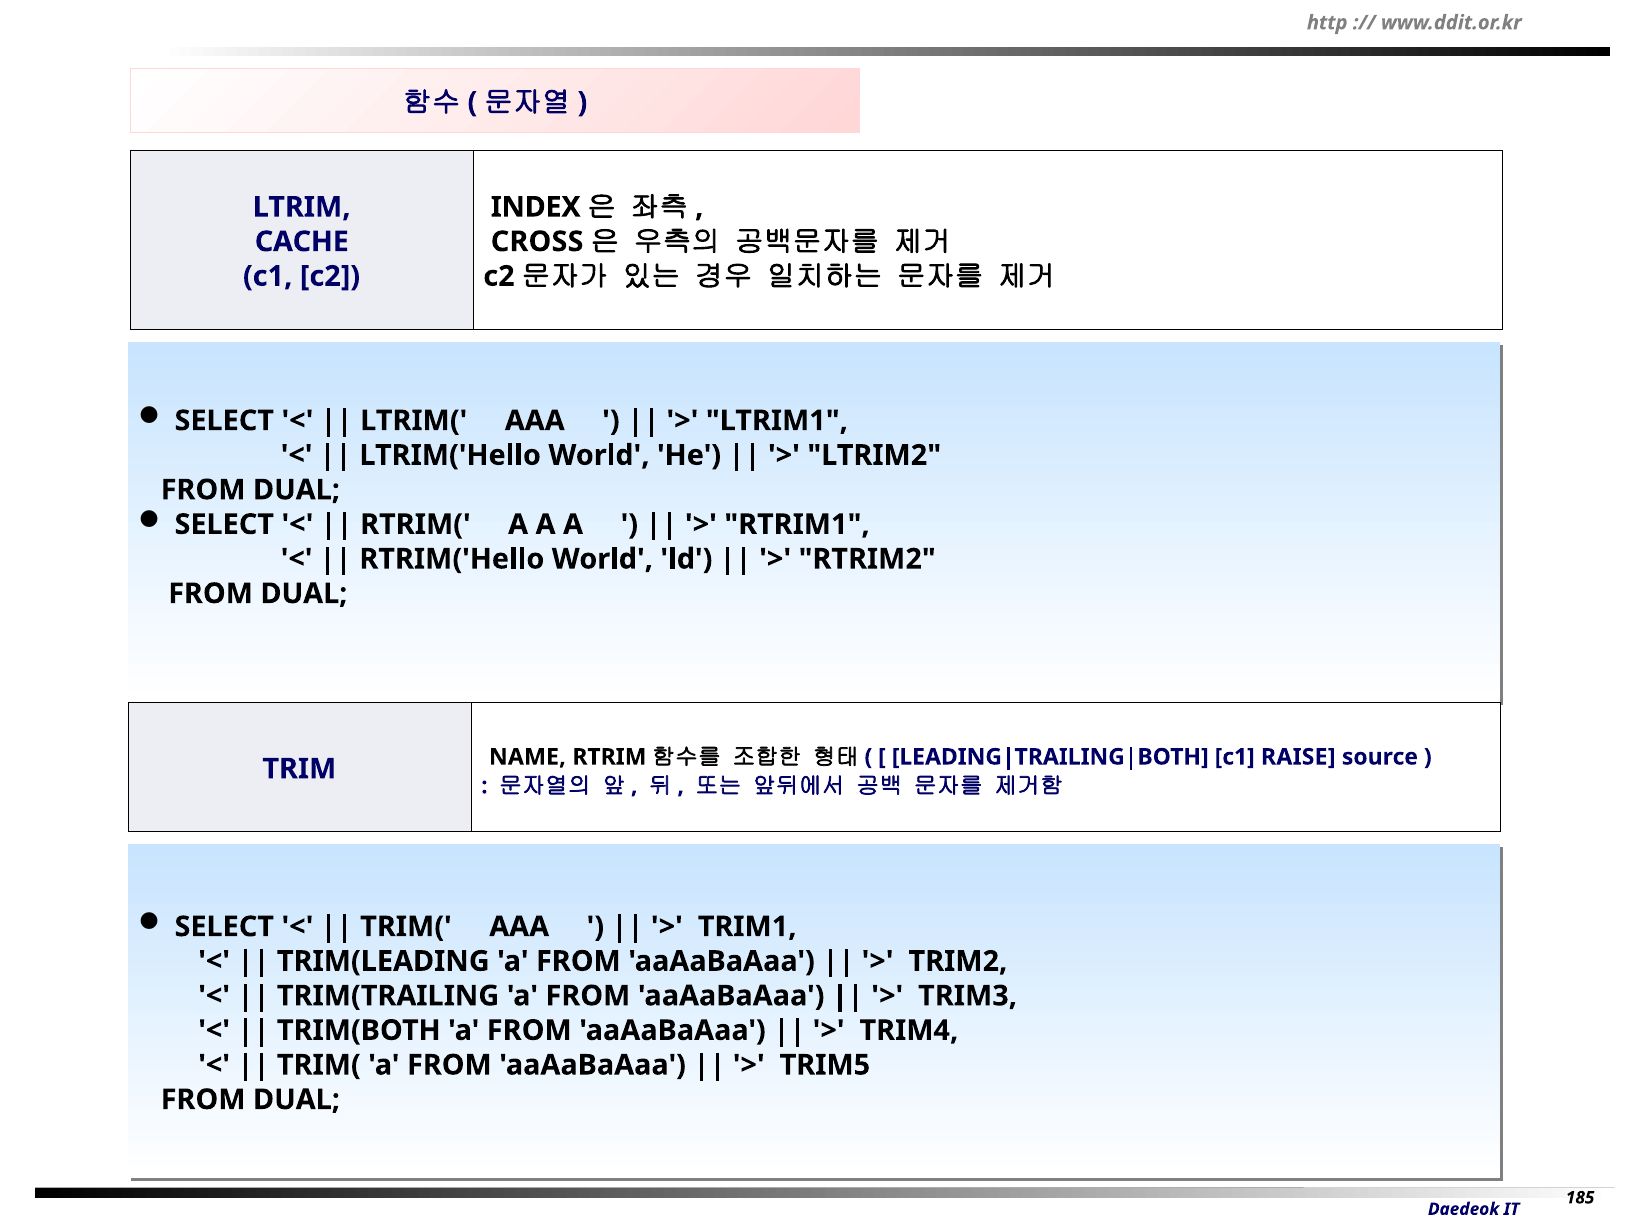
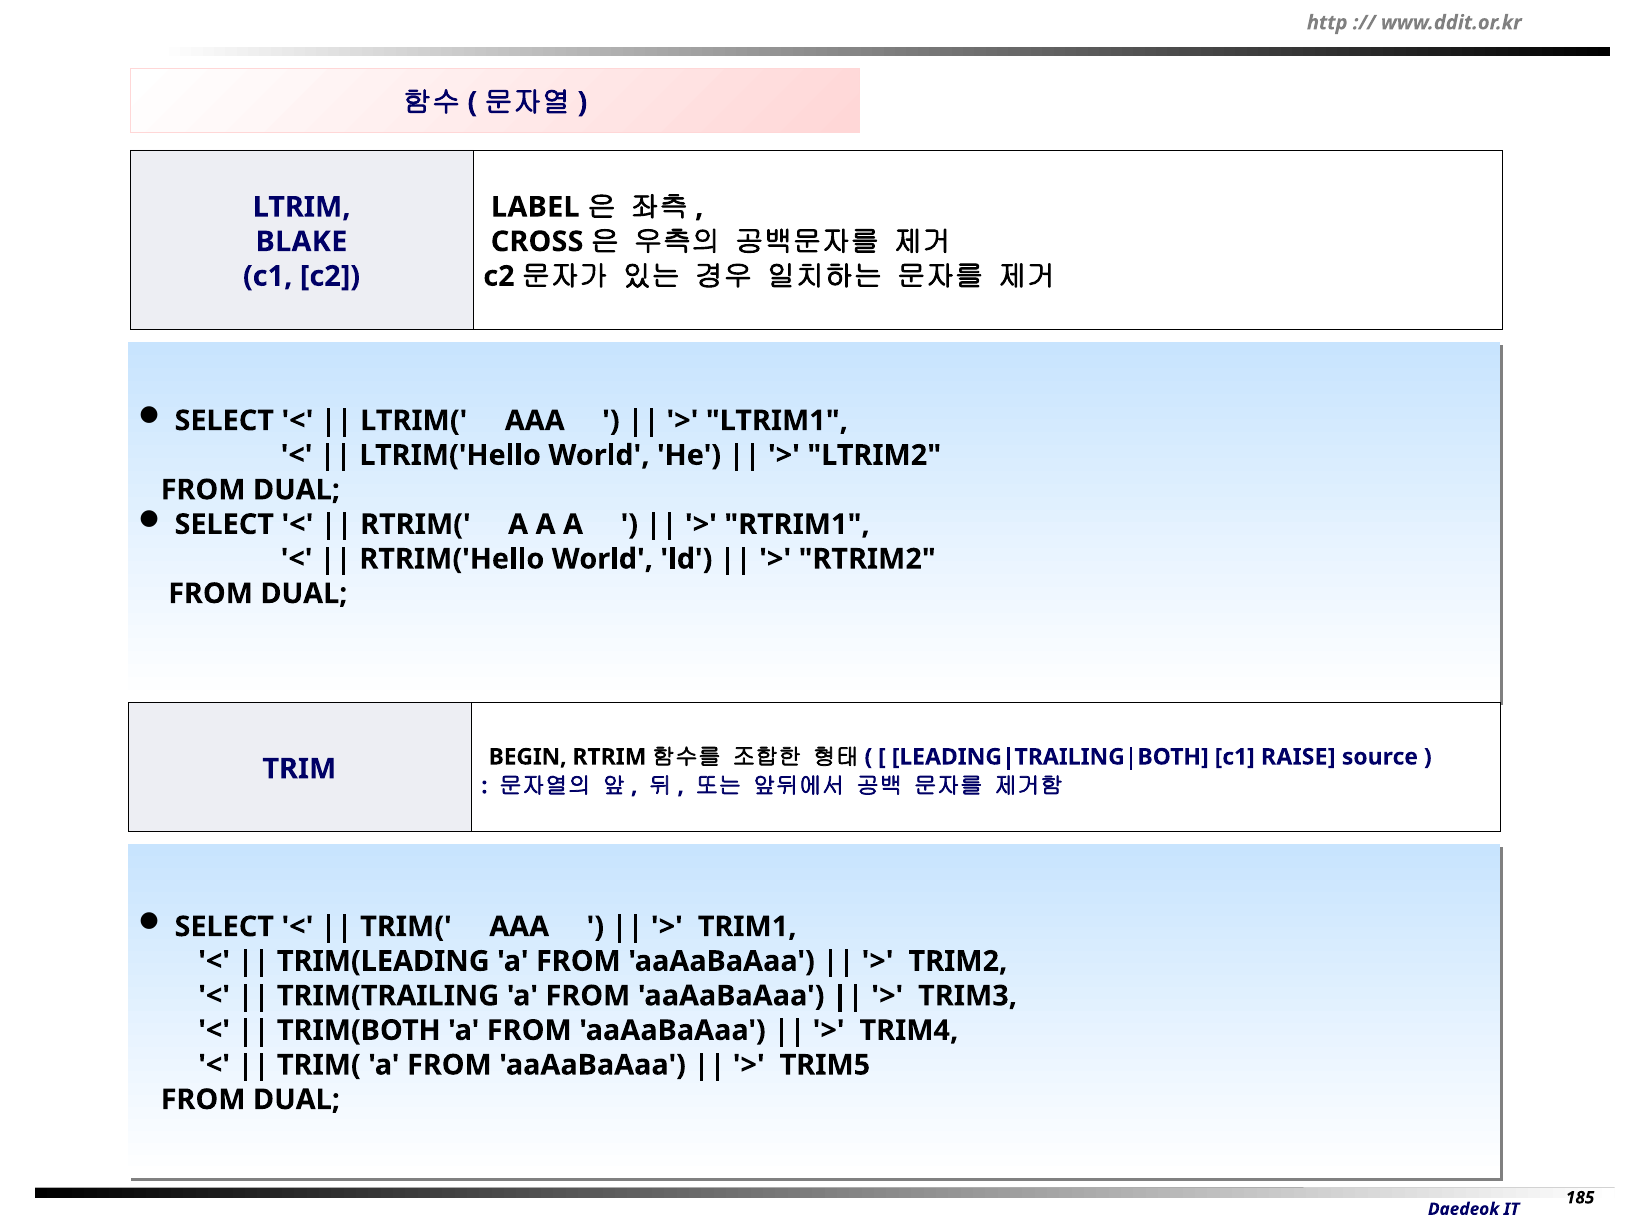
INDEX: INDEX -> LABEL
CACHE: CACHE -> BLAKE
NAME: NAME -> BEGIN
